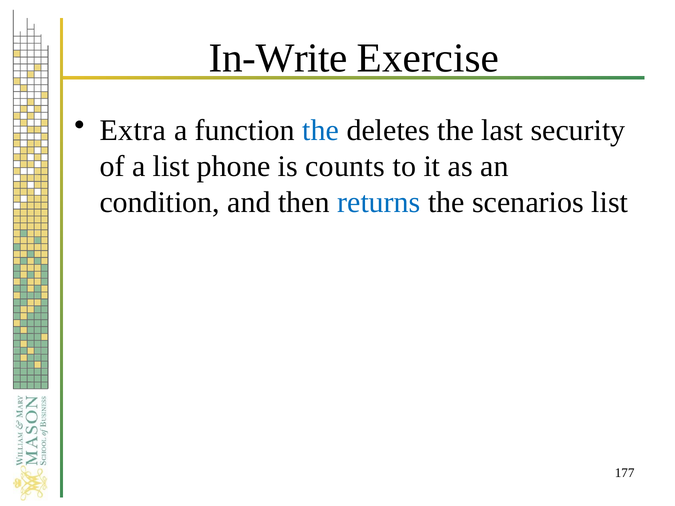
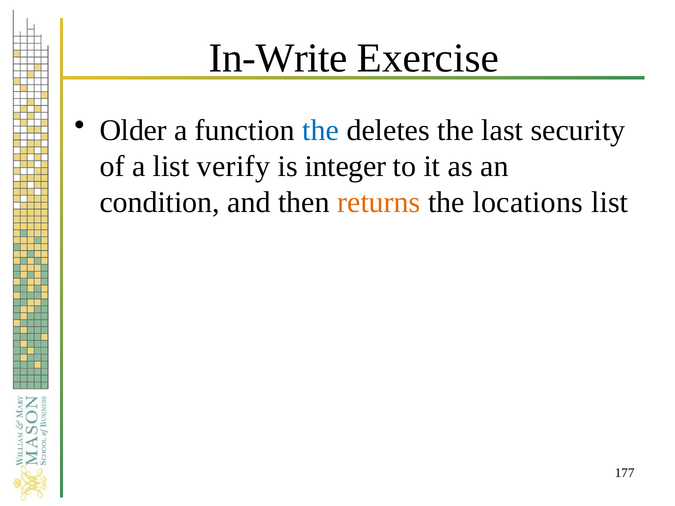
Extra: Extra -> Older
phone: phone -> verify
counts: counts -> integer
returns colour: blue -> orange
scenarios: scenarios -> locations
